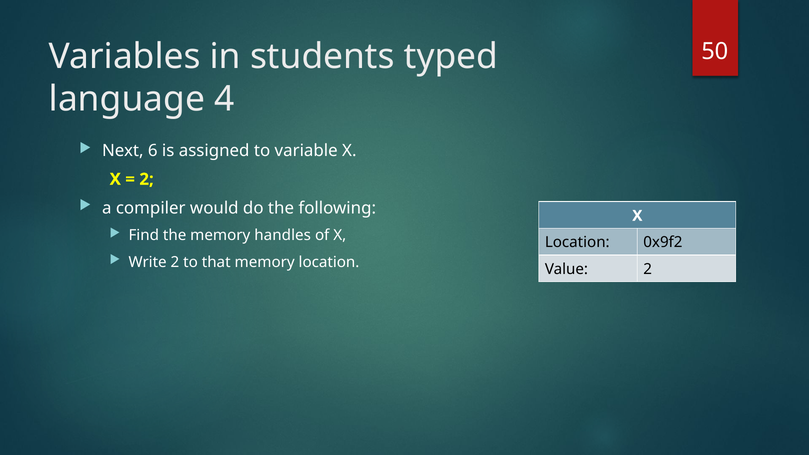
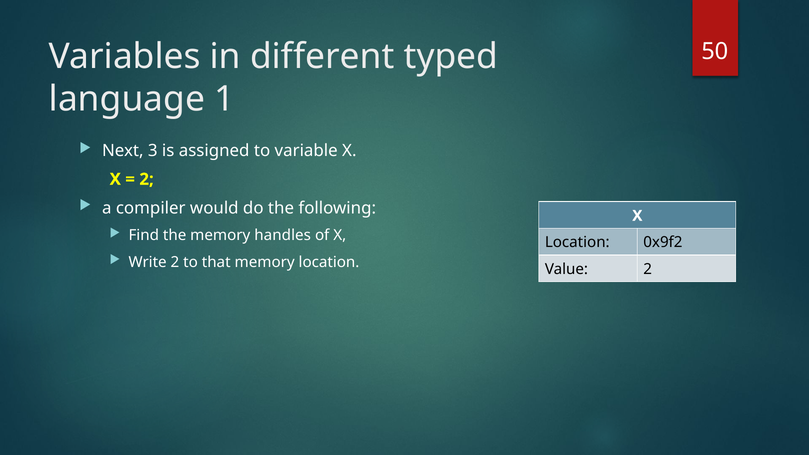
students: students -> different
language 4: 4 -> 1
6: 6 -> 3
